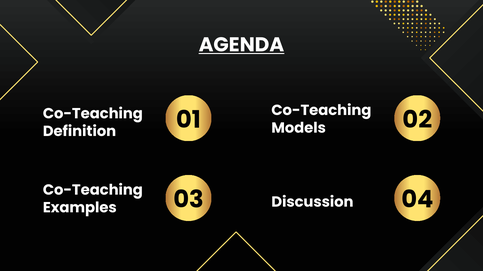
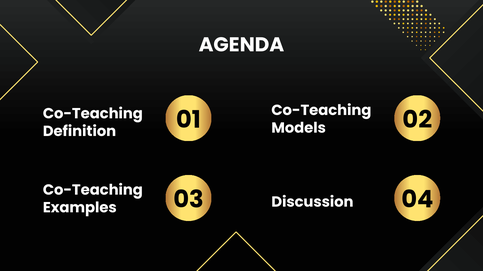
AGENDA underline: present -> none
